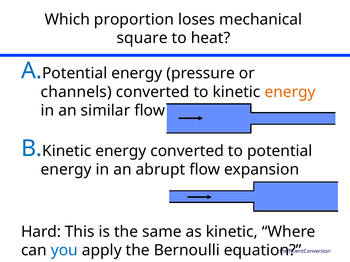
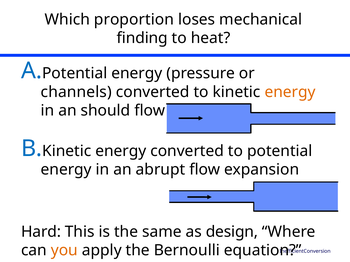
square: square -> finding
similar: similar -> should
as kinetic: kinetic -> design
you colour: blue -> orange
